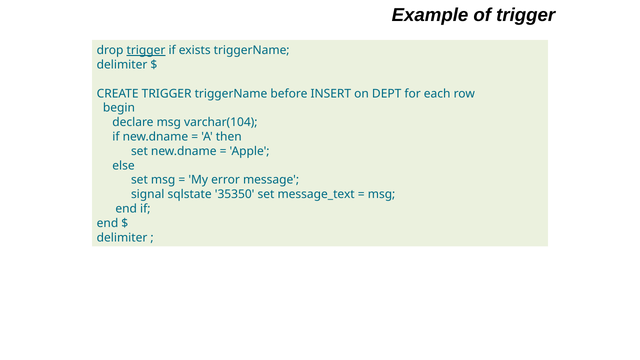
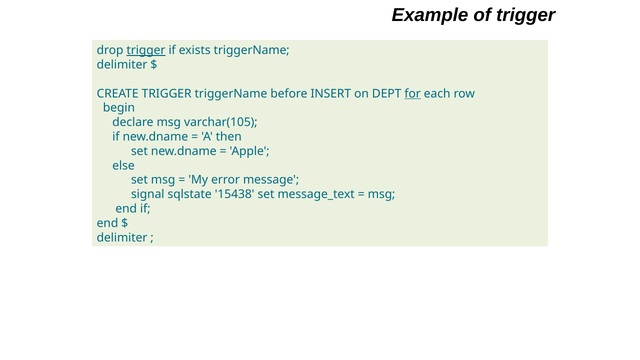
for underline: none -> present
varchar(104: varchar(104 -> varchar(105
35350: 35350 -> 15438
